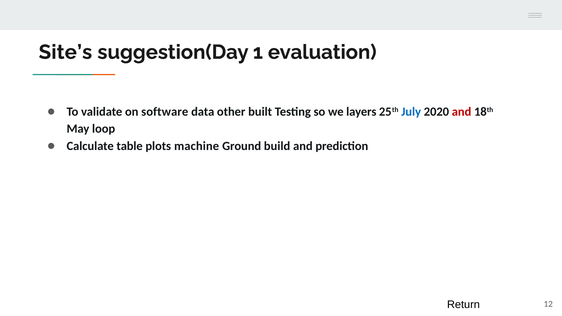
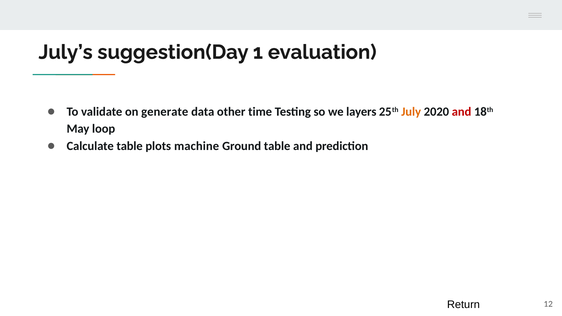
Site’s: Site’s -> July’s
software: software -> generate
built: built -> time
July colour: blue -> orange
Ground build: build -> table
